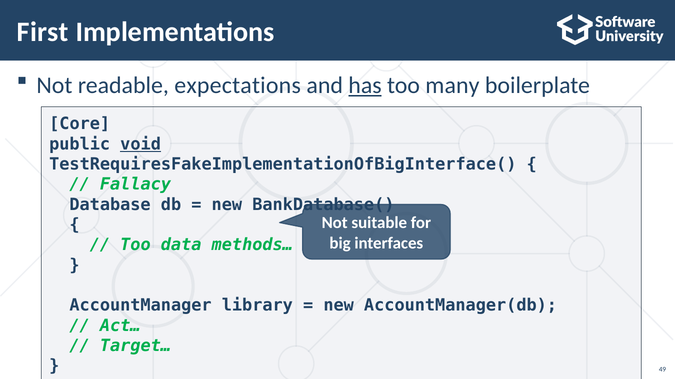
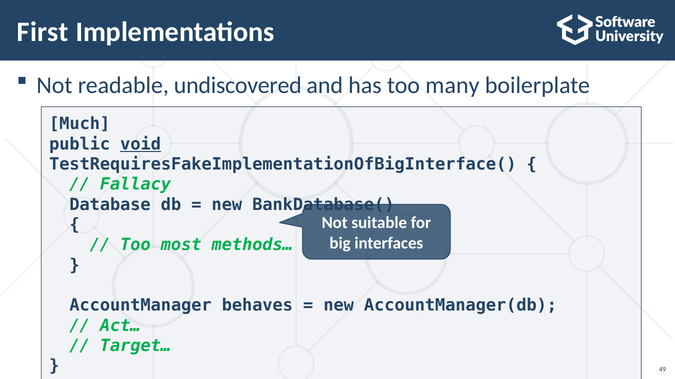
expectations: expectations -> undiscovered
has underline: present -> none
Core: Core -> Much
data: data -> most
library: library -> behaves
